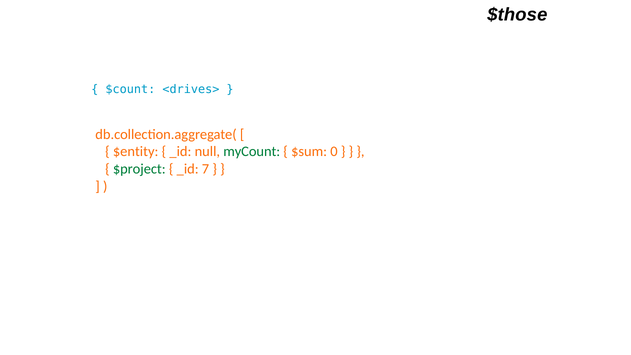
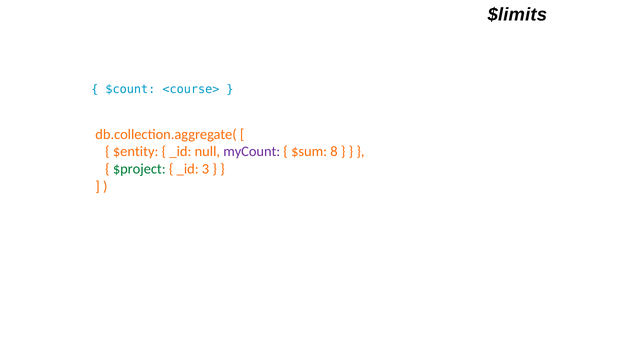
$those: $those -> $limits
<drives>: <drives> -> <course>
myCount colour: green -> purple
0: 0 -> 8
7: 7 -> 3
